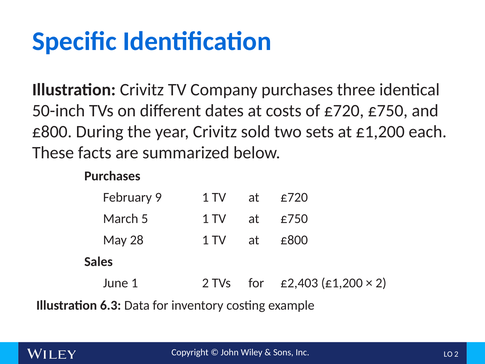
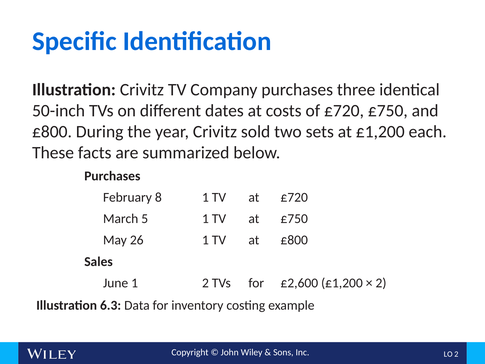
9: 9 -> 8
28: 28 -> 26
£2,403: £2,403 -> £2,600
